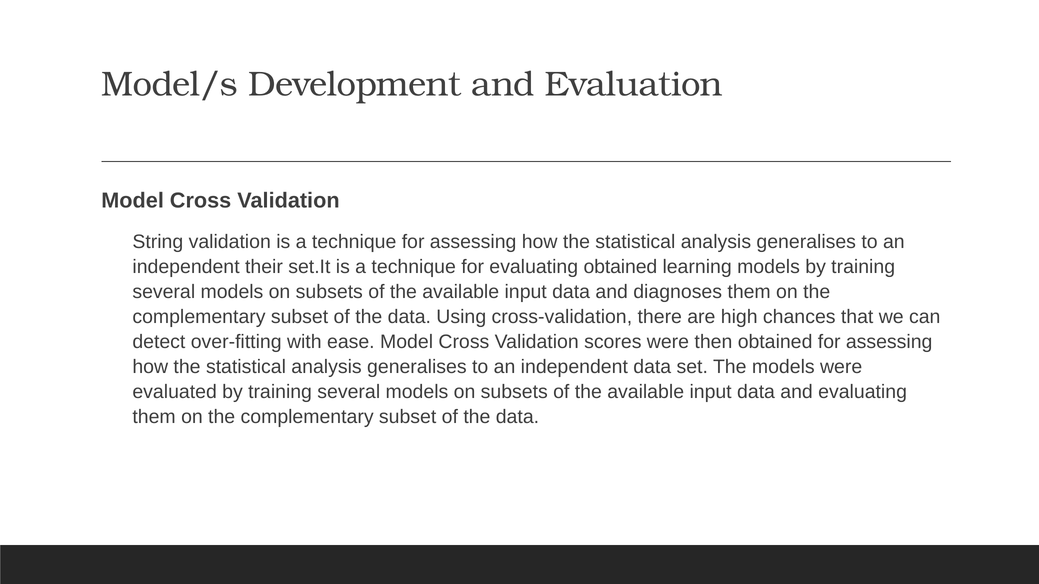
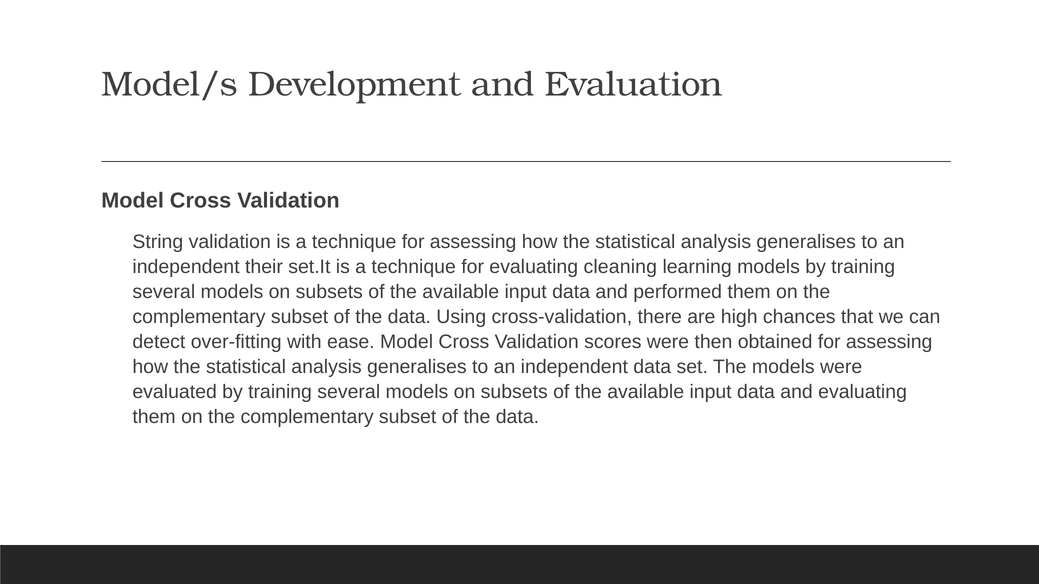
evaluating obtained: obtained -> cleaning
diagnoses: diagnoses -> performed
